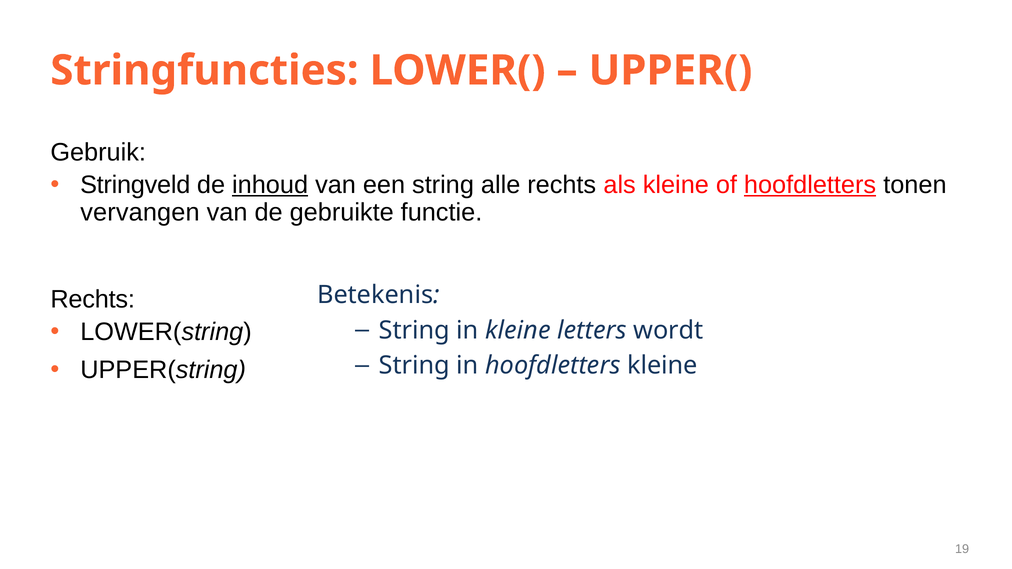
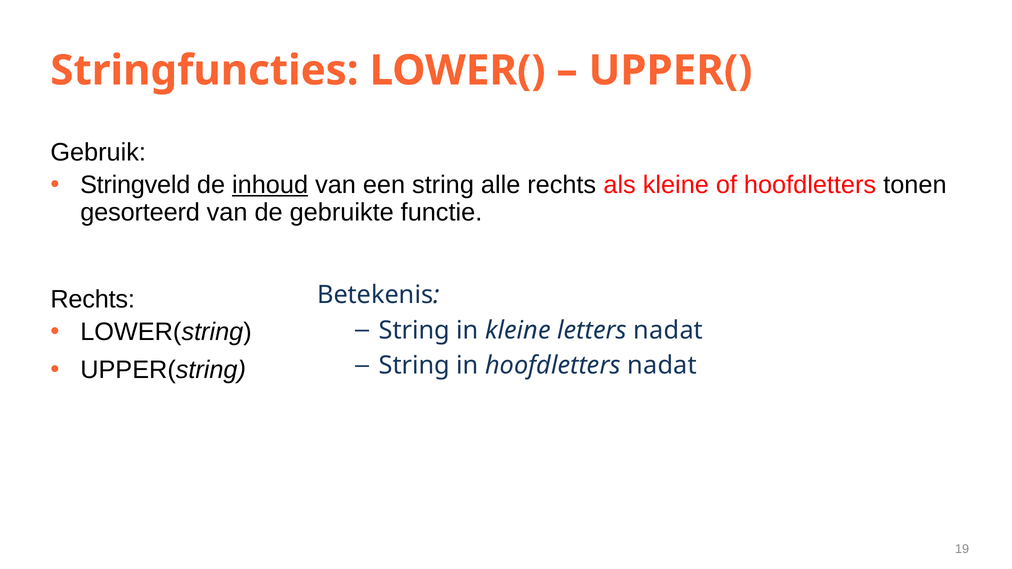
hoofdletters at (810, 185) underline: present -> none
vervangen: vervangen -> gesorteerd
letters wordt: wordt -> nadat
hoofdletters kleine: kleine -> nadat
